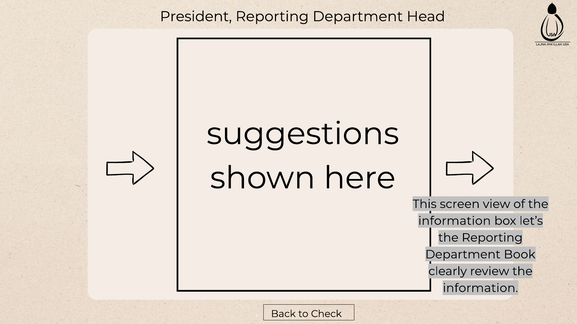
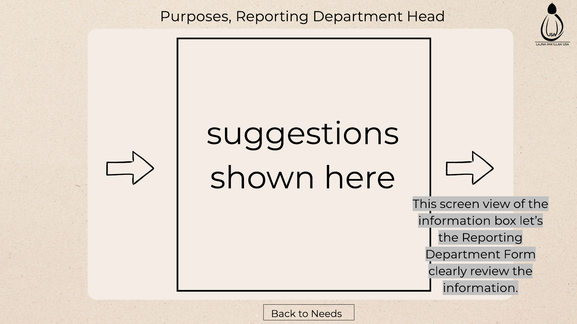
President: President -> Purposes
Book: Book -> Form
Check: Check -> Needs
